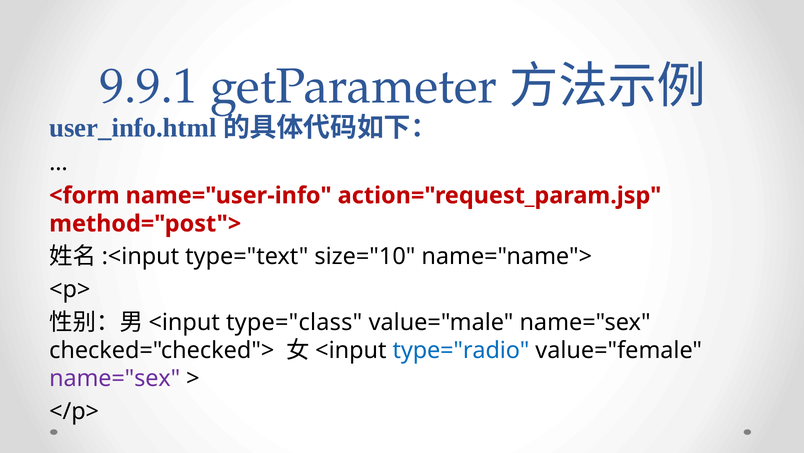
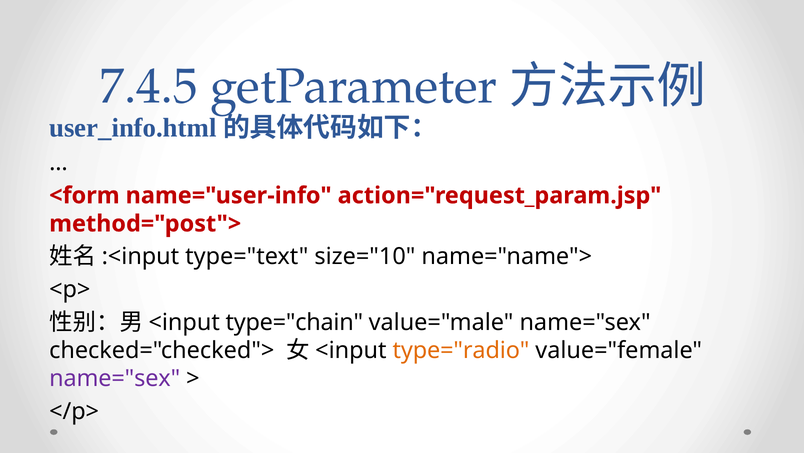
9.9.1: 9.9.1 -> 7.4.5
type="class: type="class -> type="chain
type="radio colour: blue -> orange
